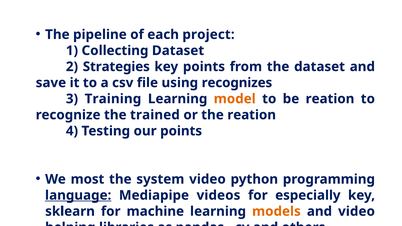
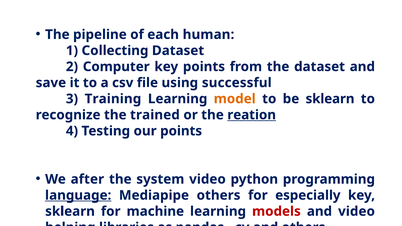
project: project -> human
Strategies: Strategies -> Computer
recognizes: recognizes -> successful
be reation: reation -> sklearn
reation at (252, 115) underline: none -> present
most: most -> after
Mediapipe videos: videos -> others
models colour: orange -> red
